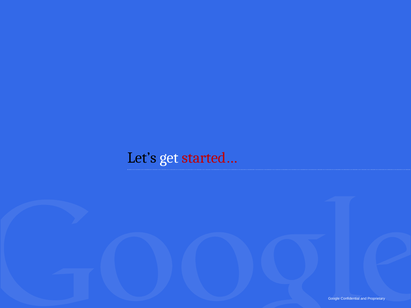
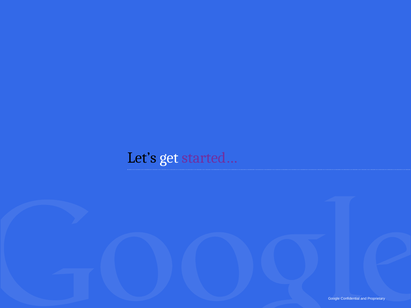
started… colour: red -> purple
